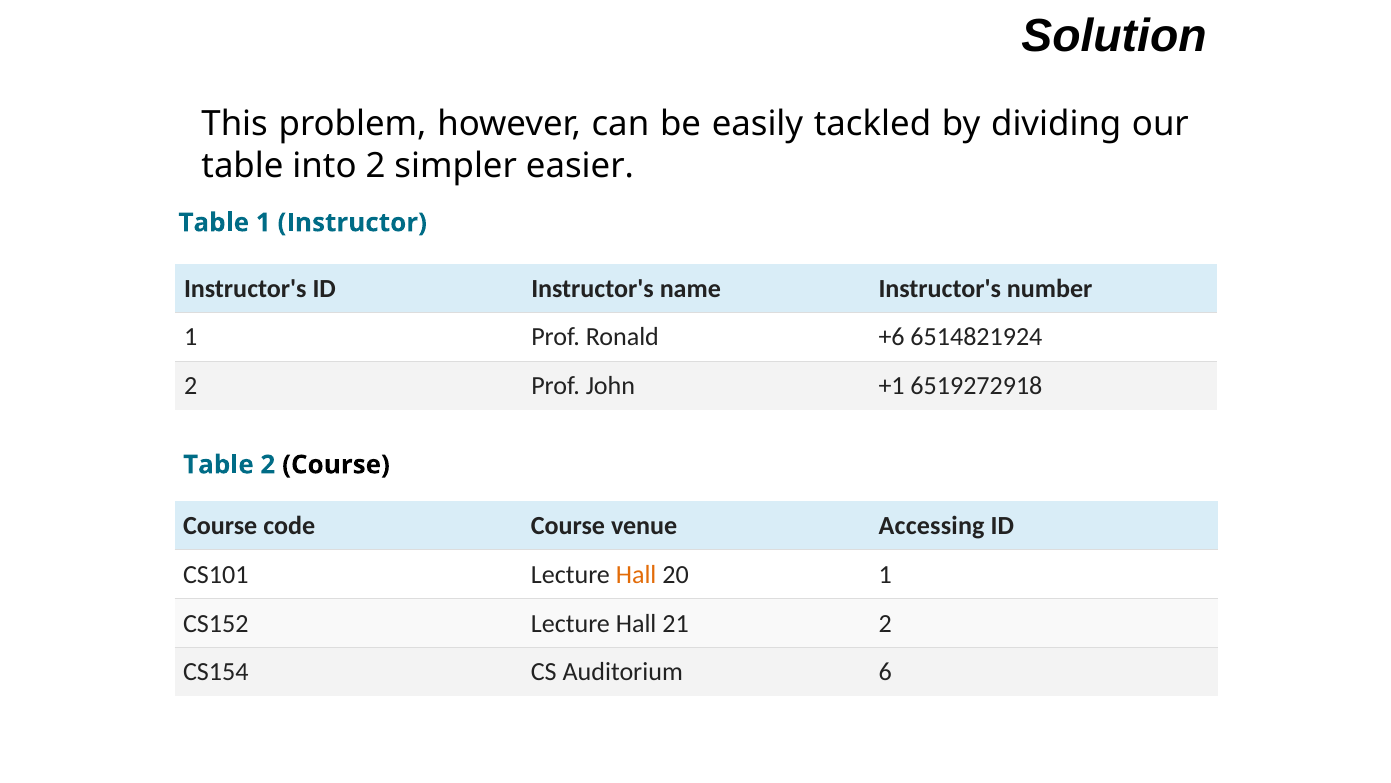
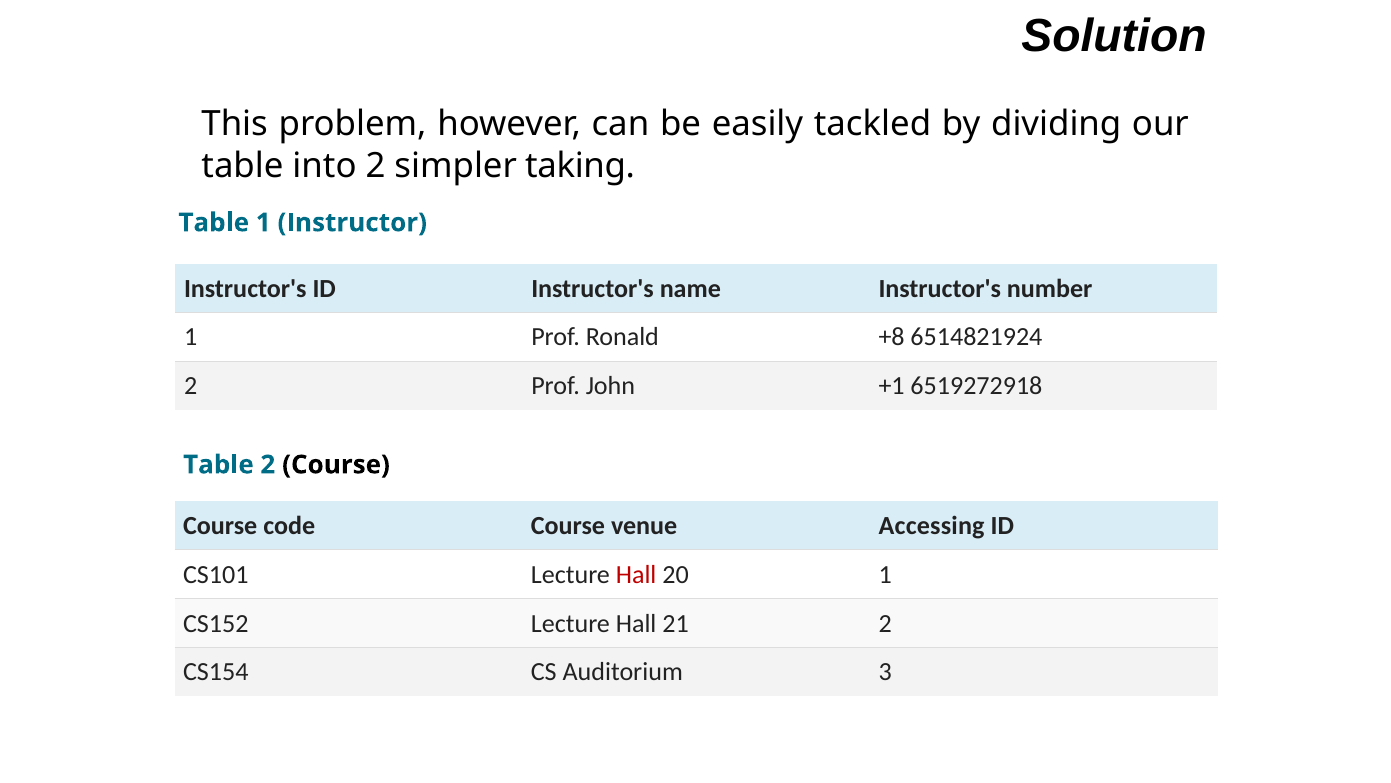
easier: easier -> taking
+6: +6 -> +8
Hall at (636, 574) colour: orange -> red
6: 6 -> 3
